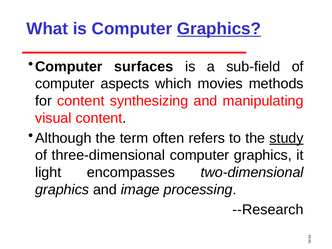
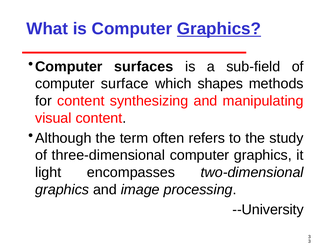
aspects: aspects -> surface
movies: movies -> shapes
study underline: present -> none
--Research: --Research -> --University
